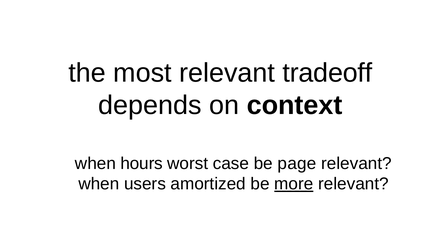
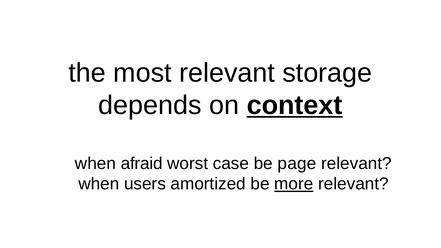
tradeoff: tradeoff -> storage
context underline: none -> present
hours: hours -> afraid
